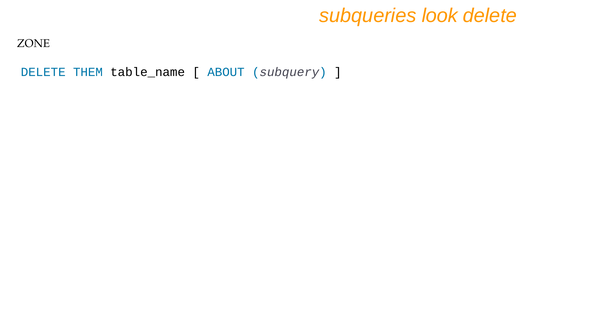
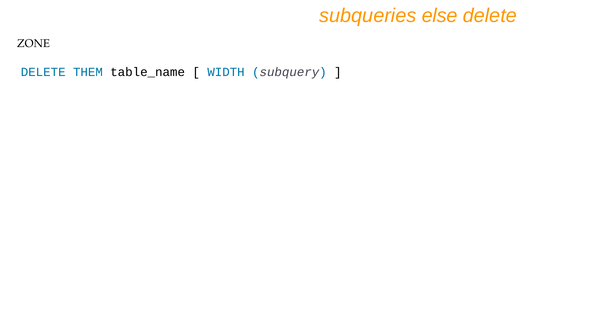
look: look -> else
ABOUT: ABOUT -> WIDTH
